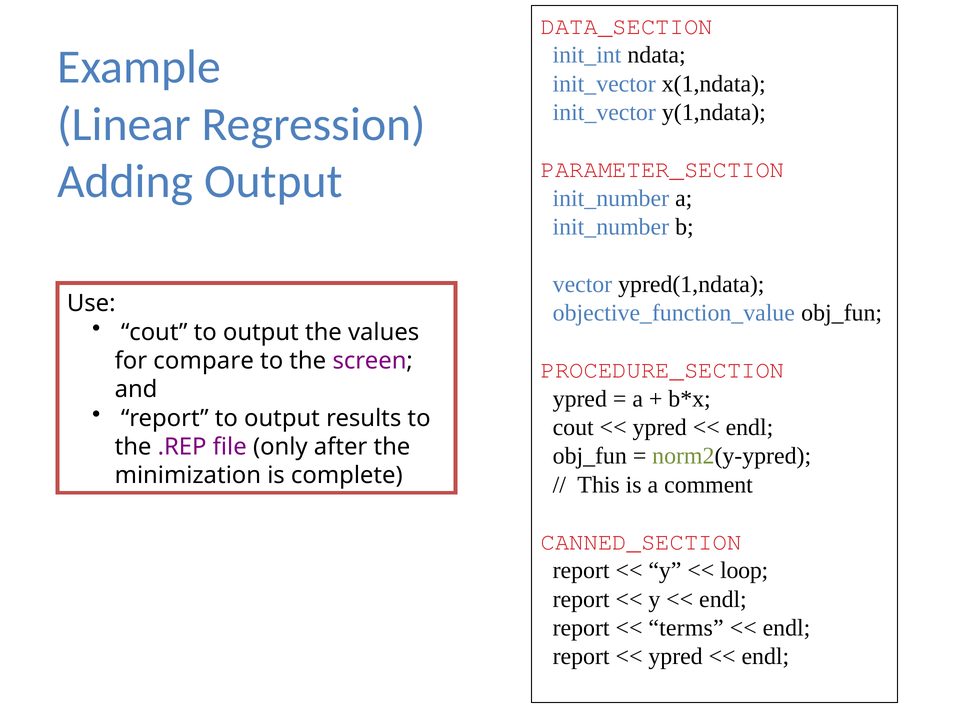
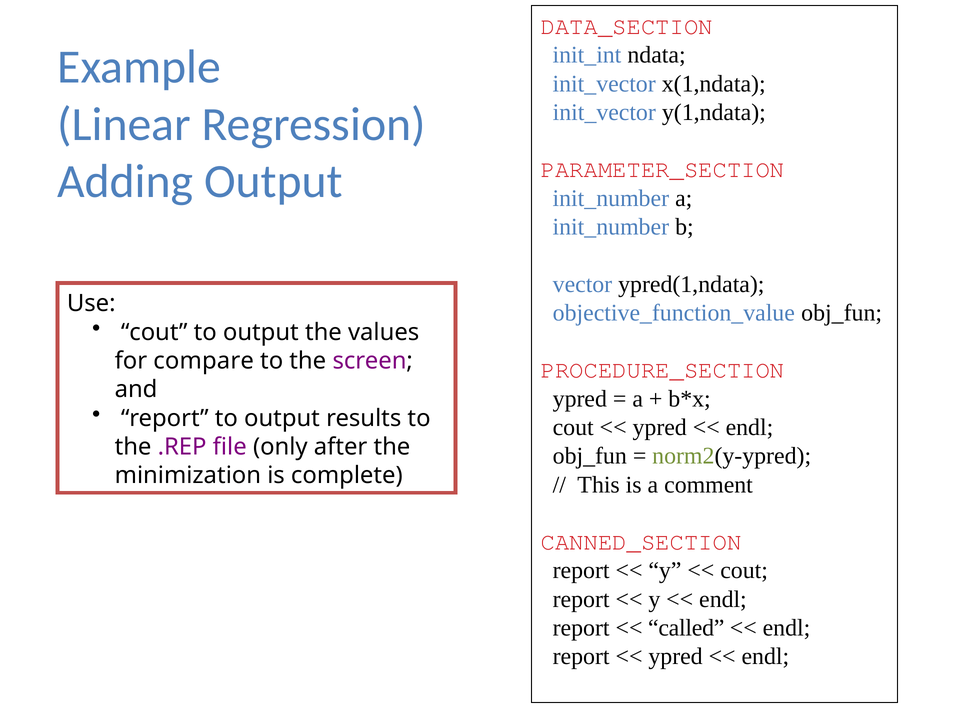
loop at (744, 571): loop -> cout
terms: terms -> called
